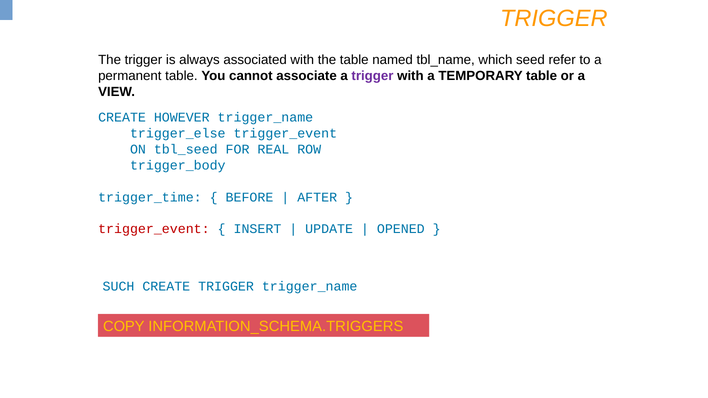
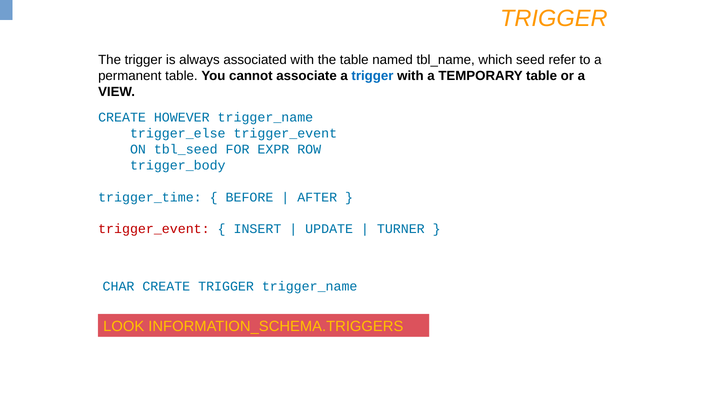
trigger at (372, 76) colour: purple -> blue
REAL: REAL -> EXPR
OPENED: OPENED -> TURNER
SUCH: SUCH -> CHAR
COPY: COPY -> LOOK
